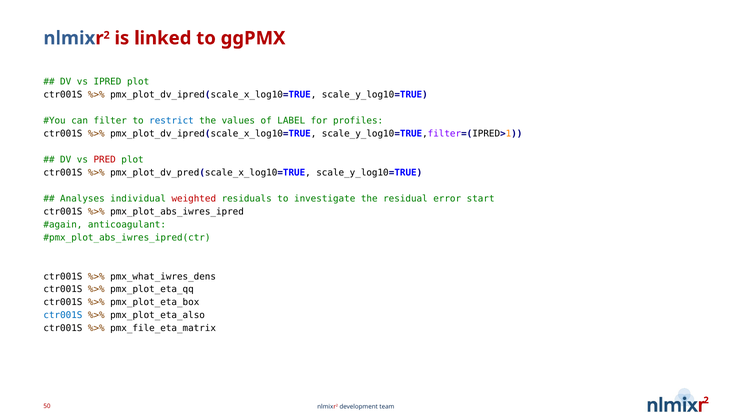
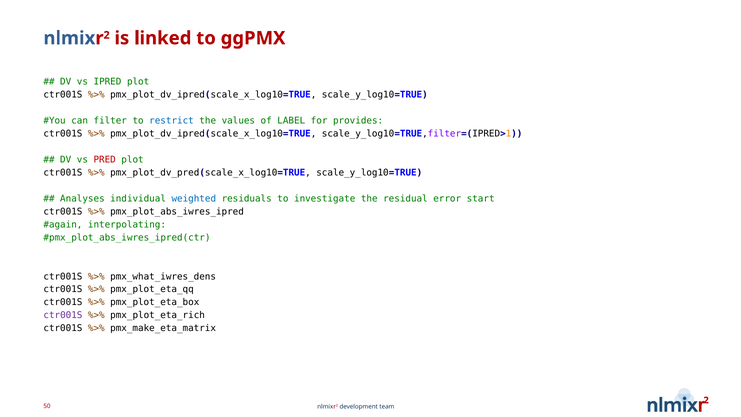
profiles: profiles -> provides
weighted colour: red -> blue
anticoagulant: anticoagulant -> interpolating
ctr001S at (63, 315) colour: blue -> purple
pmx_plot_eta_also: pmx_plot_eta_also -> pmx_plot_eta_rich
pmx_file_eta_matrix: pmx_file_eta_matrix -> pmx_make_eta_matrix
